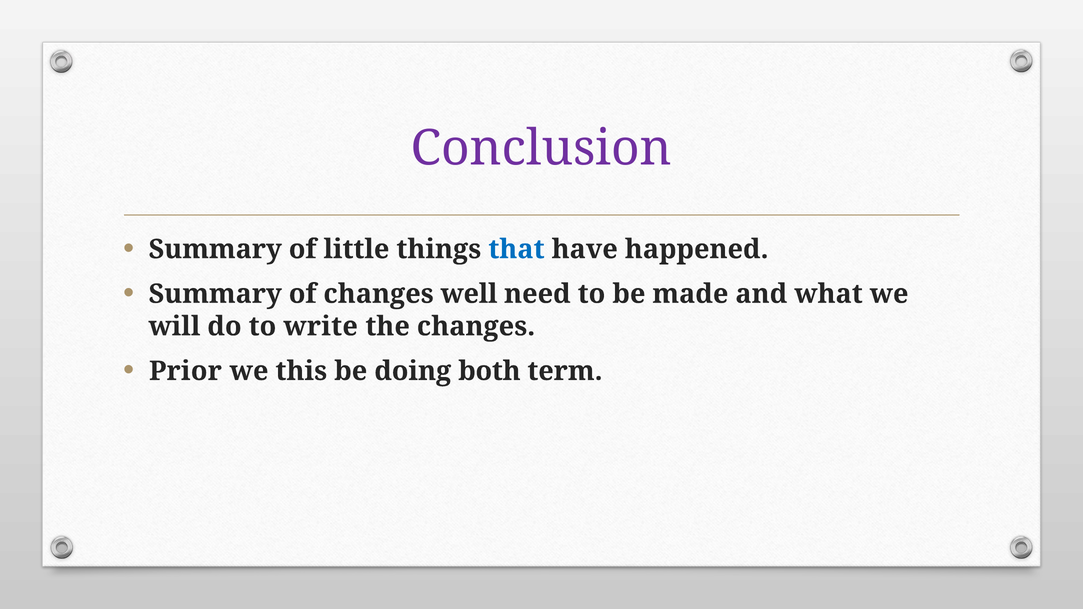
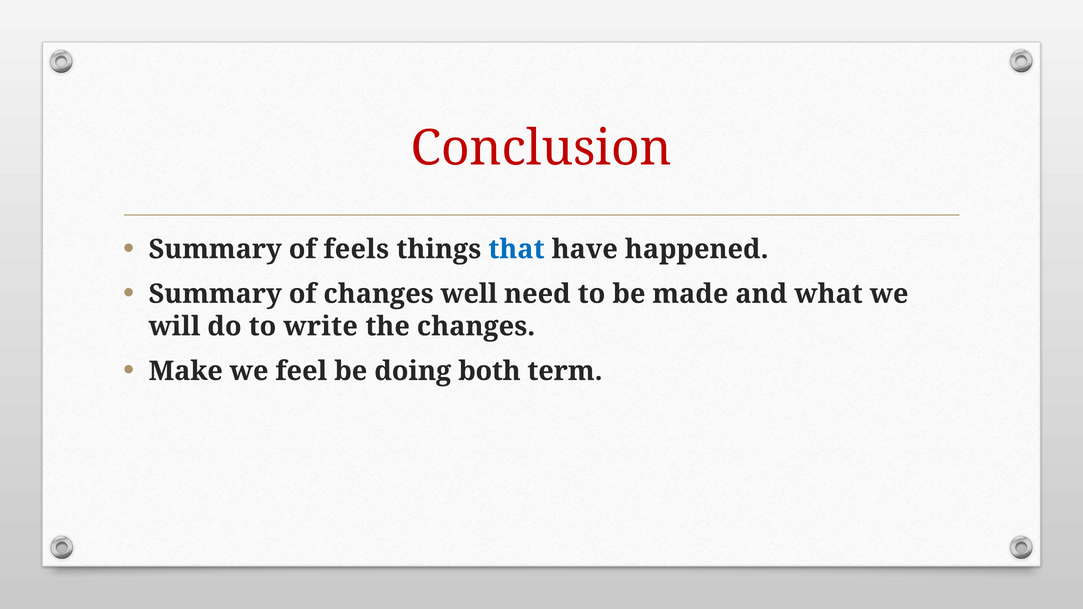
Conclusion colour: purple -> red
little: little -> feels
Prior: Prior -> Make
this: this -> feel
